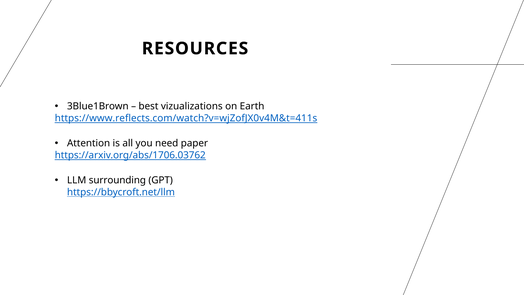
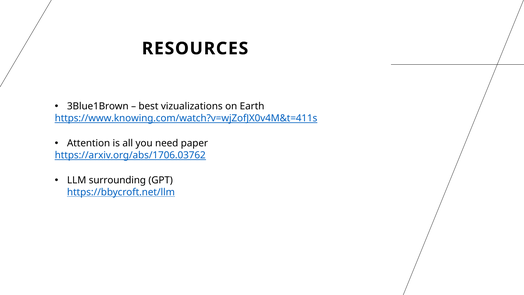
https://www.reflects.com/watch?v=wjZofJX0v4M&t=411s: https://www.reflects.com/watch?v=wjZofJX0v4M&t=411s -> https://www.knowing.com/watch?v=wjZofJX0v4M&t=411s
